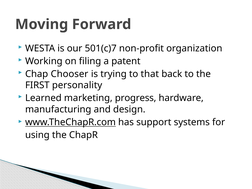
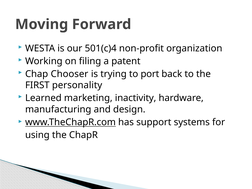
501(c)7: 501(c)7 -> 501(c)4
that: that -> port
progress: progress -> inactivity
